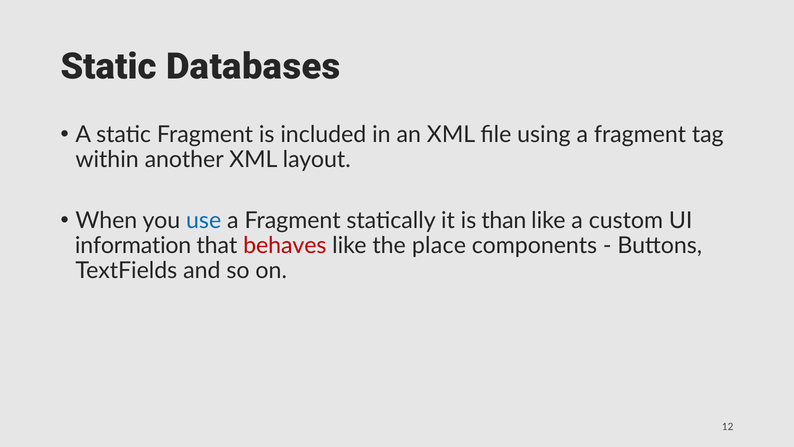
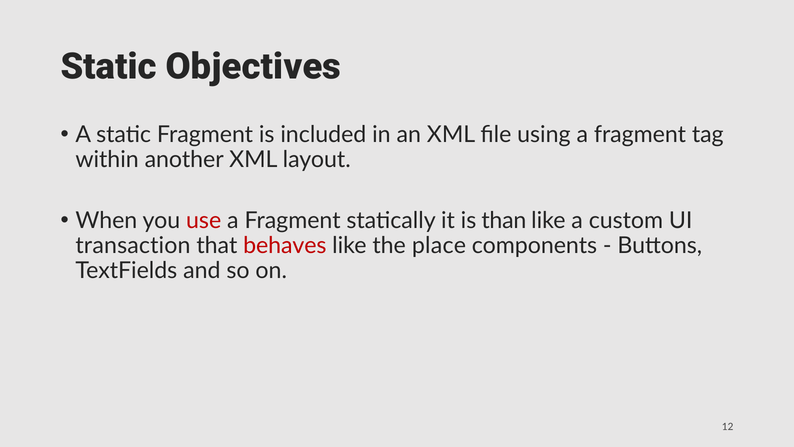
Databases: Databases -> Objectives
use colour: blue -> red
information: information -> transaction
